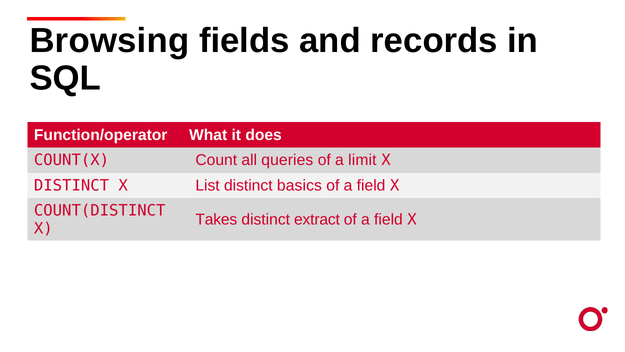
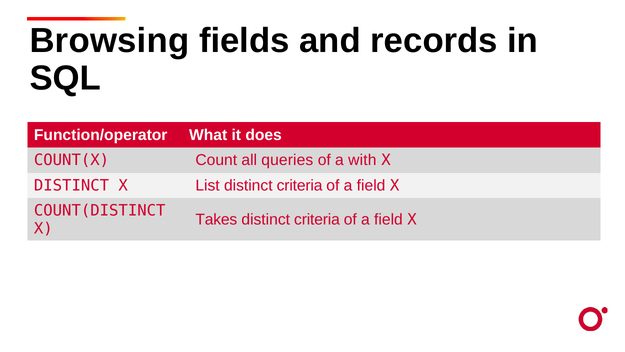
limit: limit -> with
List distinct basics: basics -> criteria
extract at (317, 219): extract -> criteria
